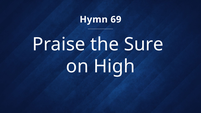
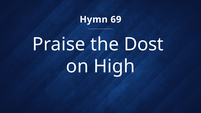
Sure: Sure -> Dost
